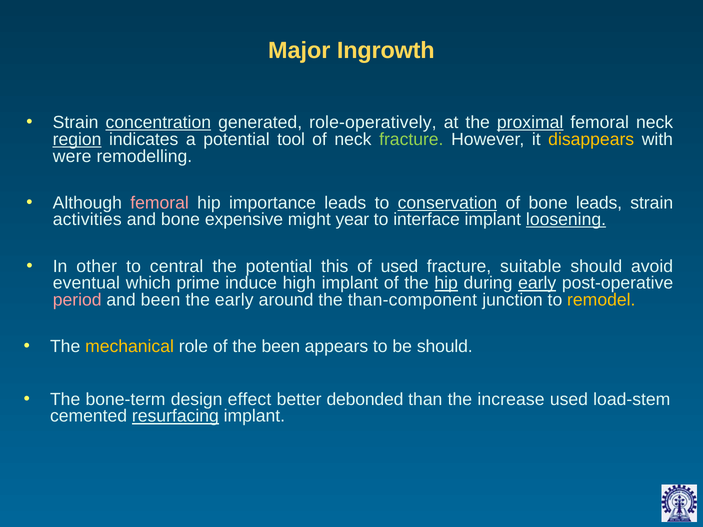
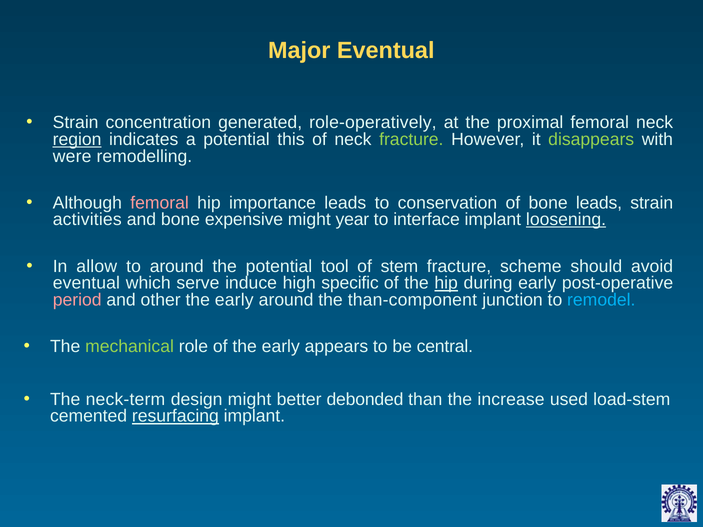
Major Ingrowth: Ingrowth -> Eventual
concentration underline: present -> none
proximal underline: present -> none
tool: tool -> this
disappears colour: yellow -> light green
conservation underline: present -> none
other: other -> allow
to central: central -> around
this: this -> tool
of used: used -> stem
suitable: suitable -> scheme
prime: prime -> serve
high implant: implant -> specific
early at (537, 283) underline: present -> none
and been: been -> other
remodel colour: yellow -> light blue
mechanical colour: yellow -> light green
of the been: been -> early
be should: should -> central
bone-term: bone-term -> neck-term
design effect: effect -> might
